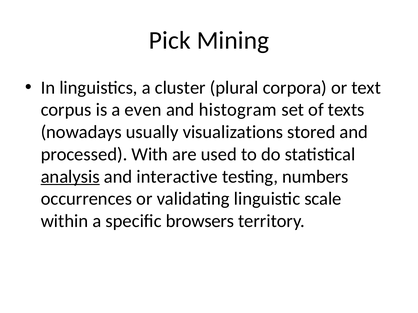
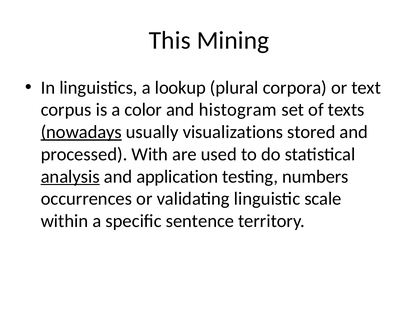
Pick: Pick -> This
cluster: cluster -> lookup
even: even -> color
nowadays underline: none -> present
interactive: interactive -> application
browsers: browsers -> sentence
